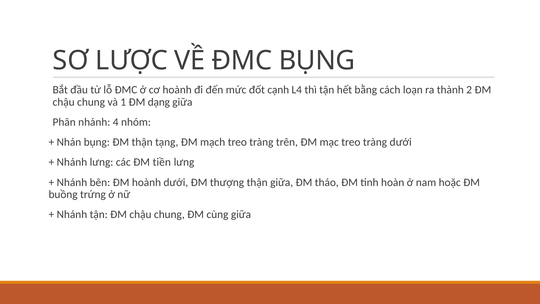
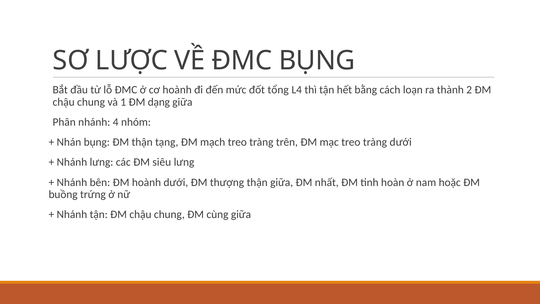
cạnh: cạnh -> tổng
tiền: tiền -> siêu
tháo: tháo -> nhất
